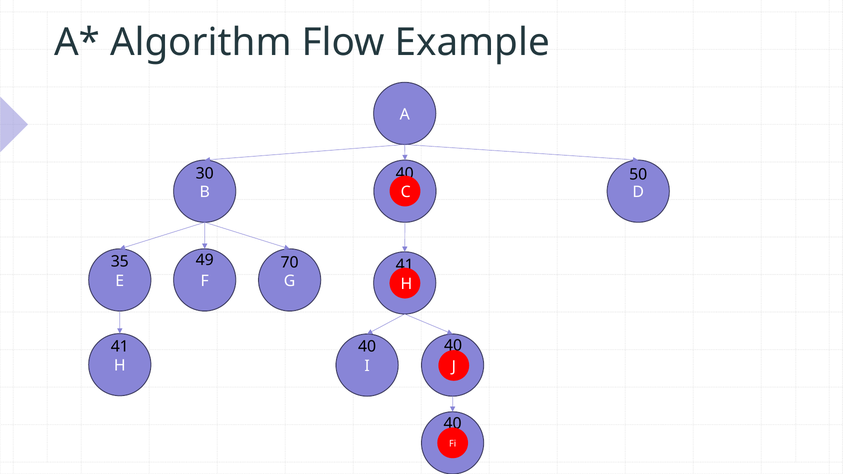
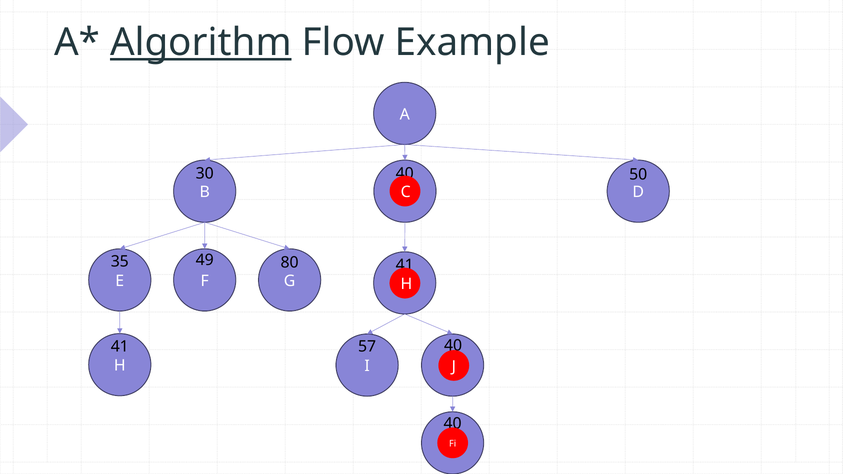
Algorithm underline: none -> present
70: 70 -> 80
41 40: 40 -> 57
